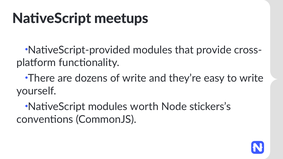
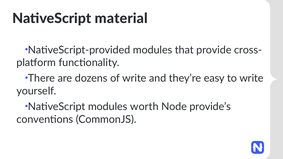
meetups: meetups -> material
stickers’s: stickers’s -> provide’s
